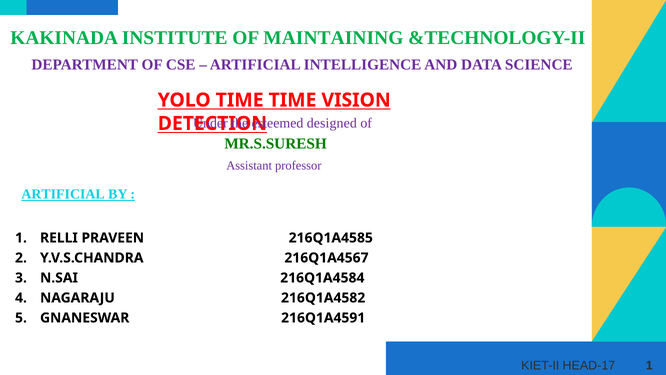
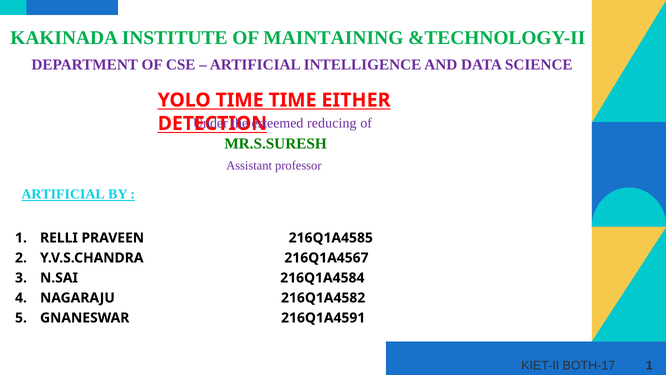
VISION: VISION -> EITHER
designed: designed -> reducing
HEAD-17: HEAD-17 -> BOTH-17
